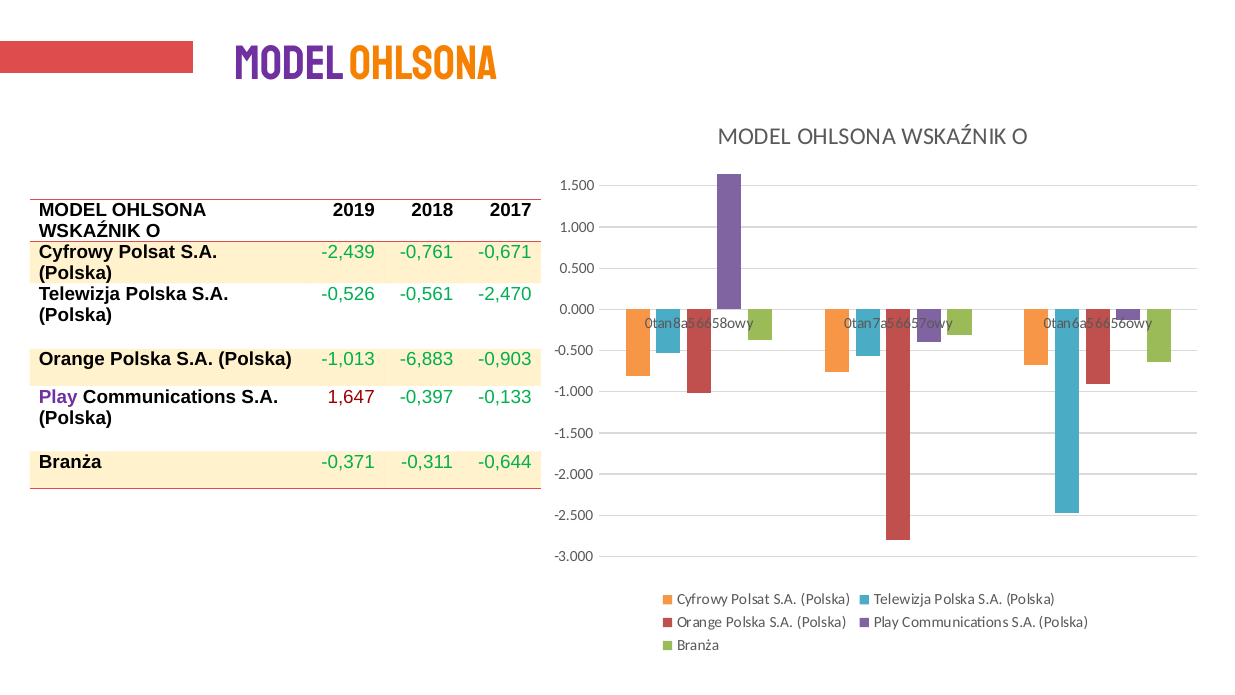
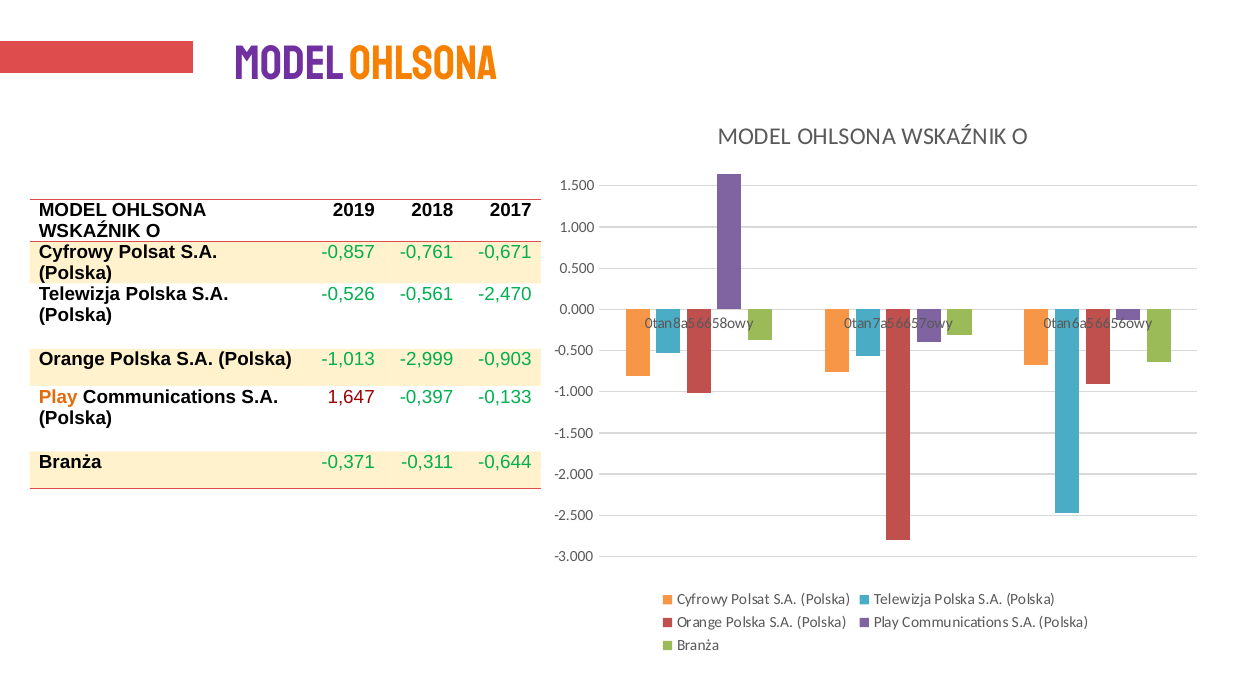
-2,439: -2,439 -> -0,857
-6,883: -6,883 -> -2,999
Play at (58, 397) colour: purple -> orange
